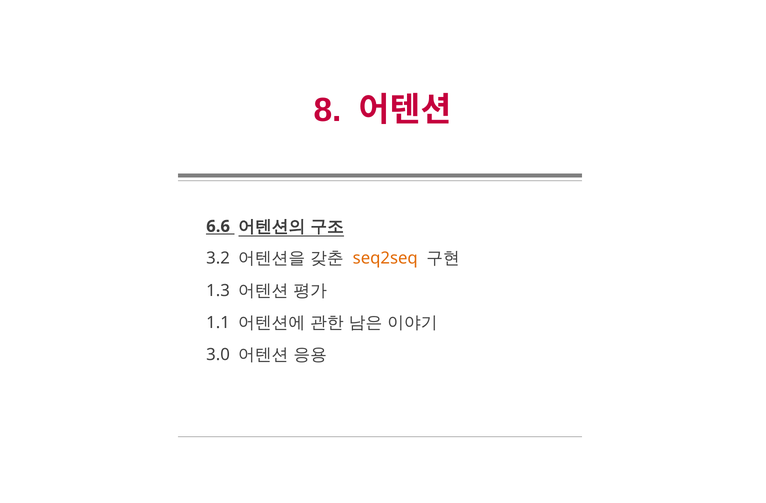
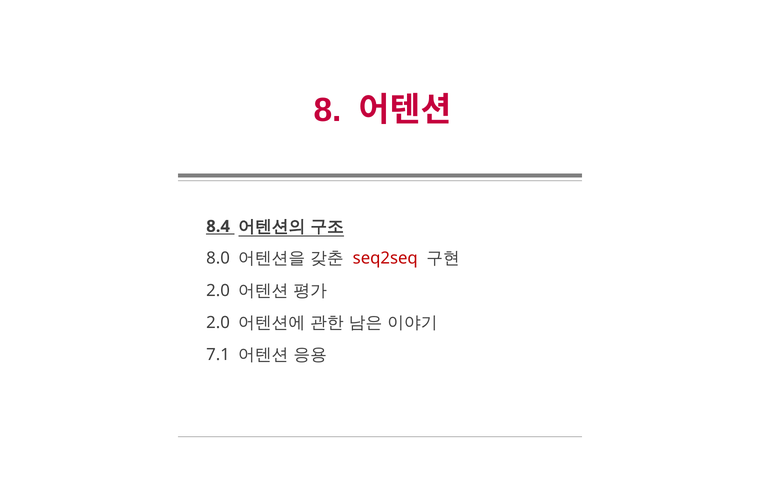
6.6: 6.6 -> 8.4
3.2: 3.2 -> 8.0
seq2seq colour: orange -> red
1.3 at (218, 291): 1.3 -> 2.0
1.1 at (218, 323): 1.1 -> 2.0
3.0: 3.0 -> 7.1
